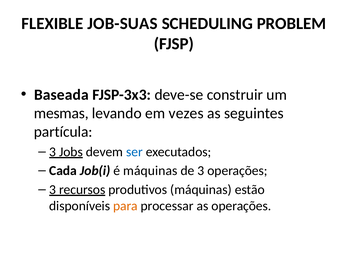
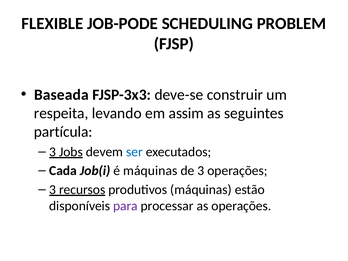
JOB-SUAS: JOB-SUAS -> JOB-PODE
mesmas: mesmas -> respeita
vezes: vezes -> assim
para colour: orange -> purple
